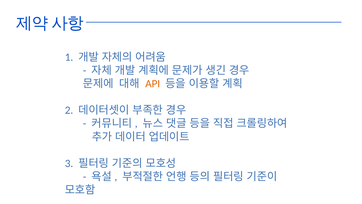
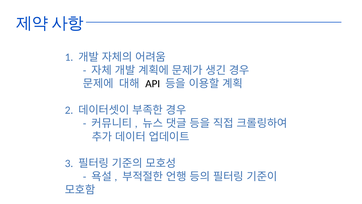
API colour: orange -> black
